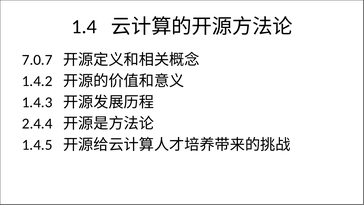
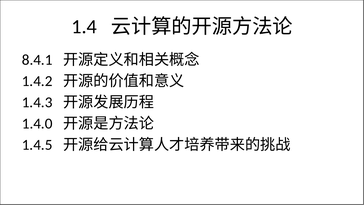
7.0.7: 7.0.7 -> 8.4.1
2.4.4: 2.4.4 -> 1.4.0
